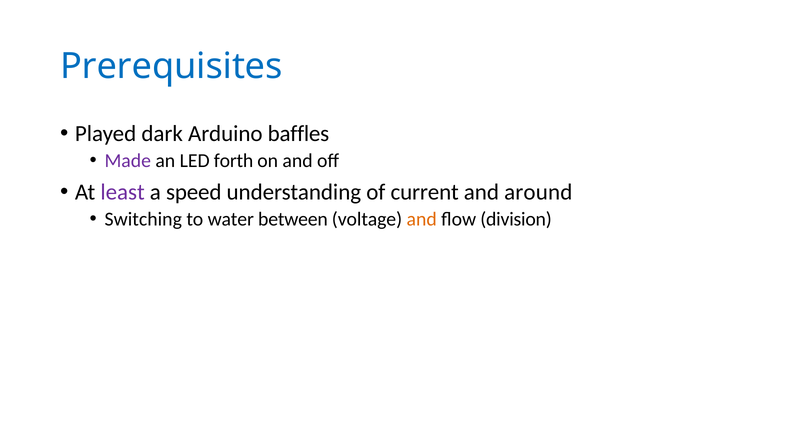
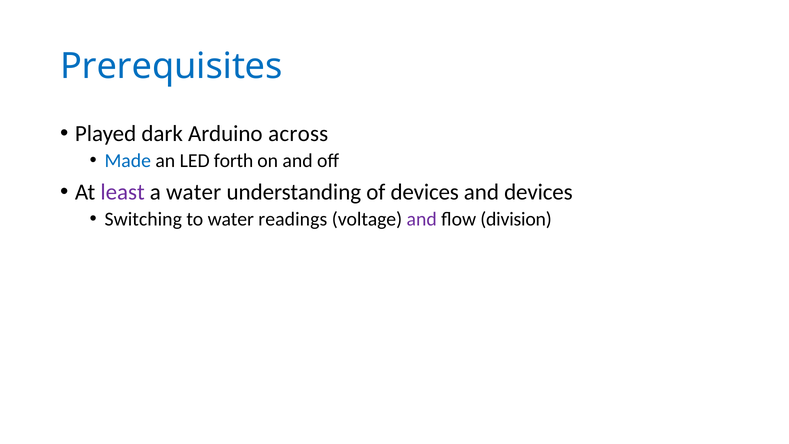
baffles: baffles -> across
Made colour: purple -> blue
a speed: speed -> water
of current: current -> devices
and around: around -> devices
between: between -> readings
and at (422, 219) colour: orange -> purple
